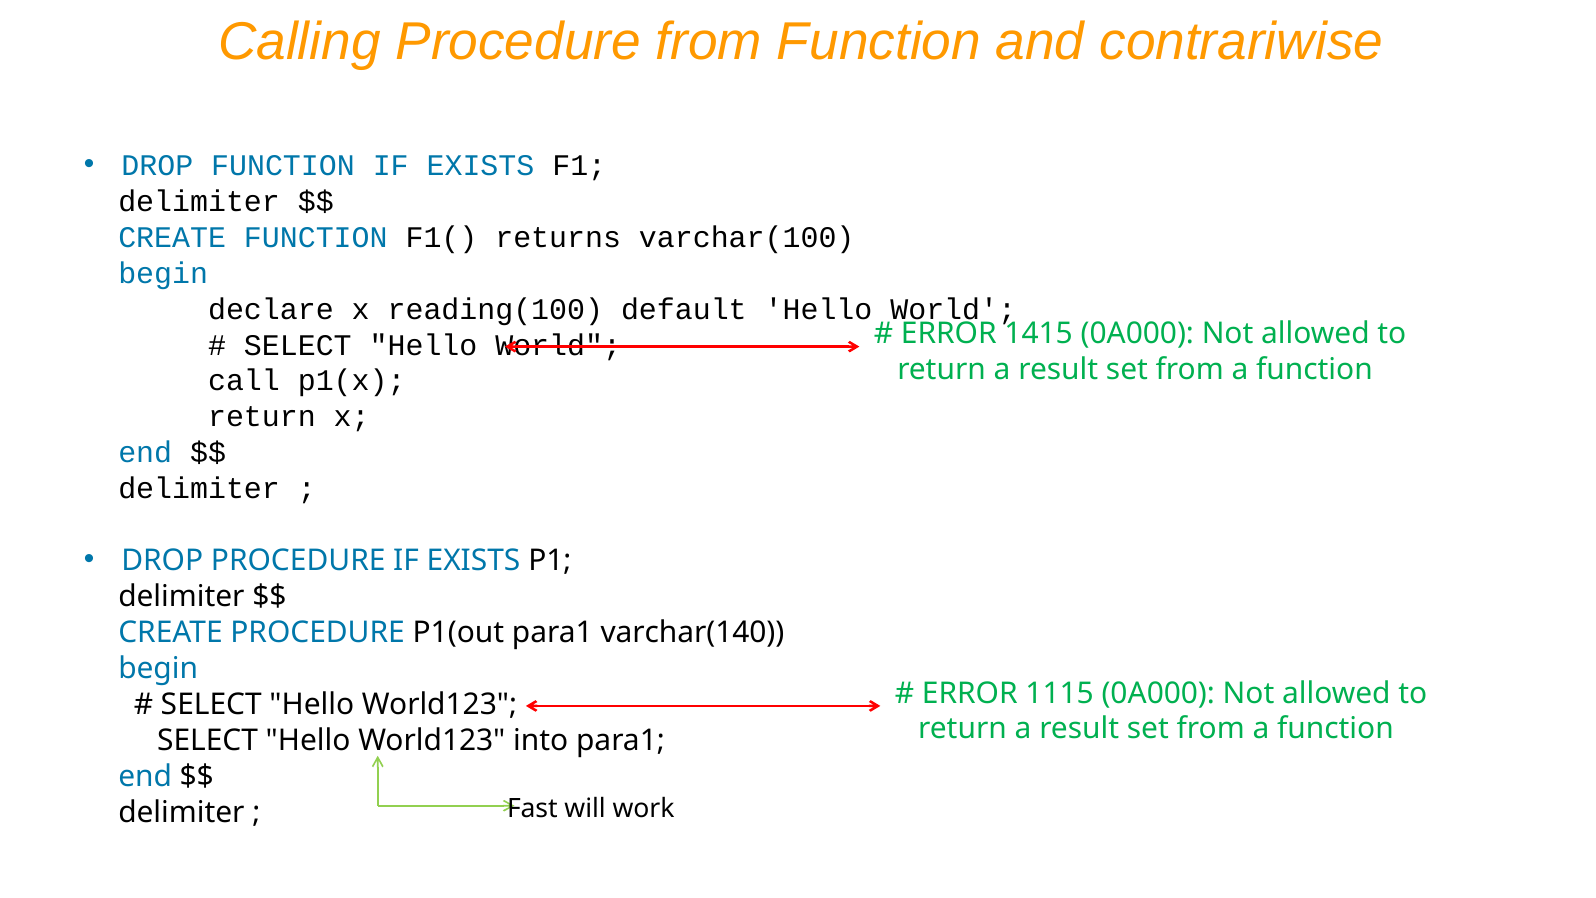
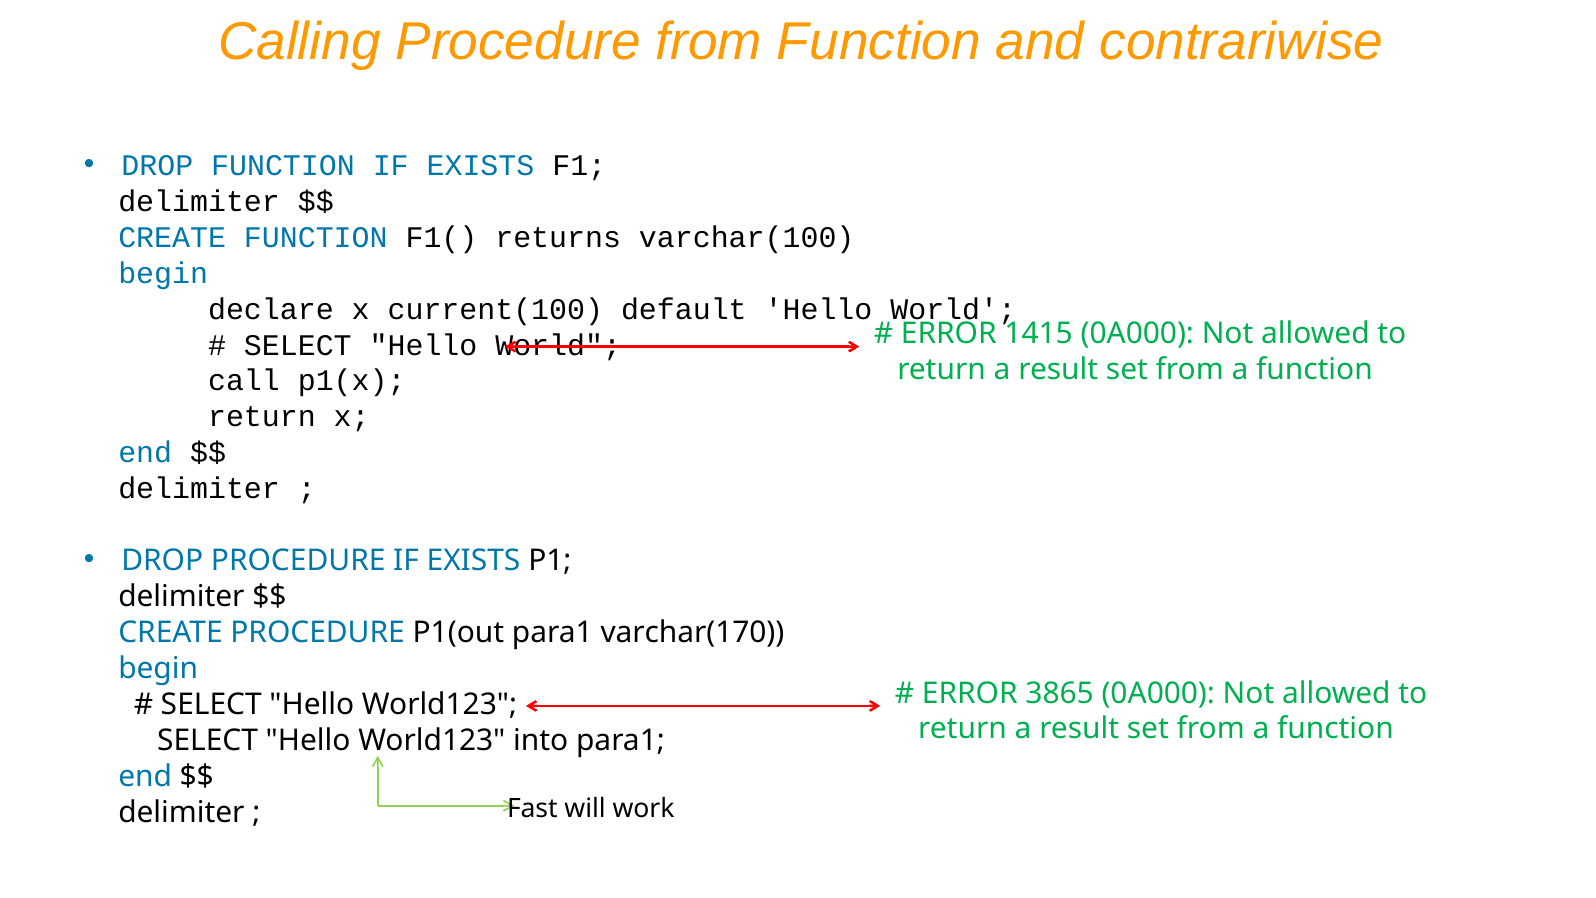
reading(100: reading(100 -> current(100
varchar(140: varchar(140 -> varchar(170
1115: 1115 -> 3865
